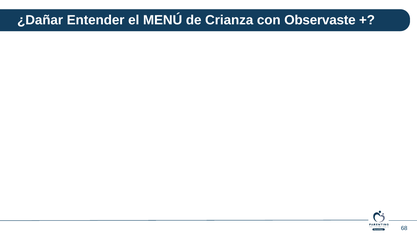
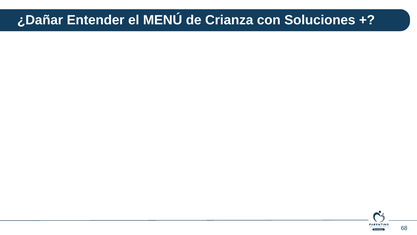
Observaste: Observaste -> Soluciones
